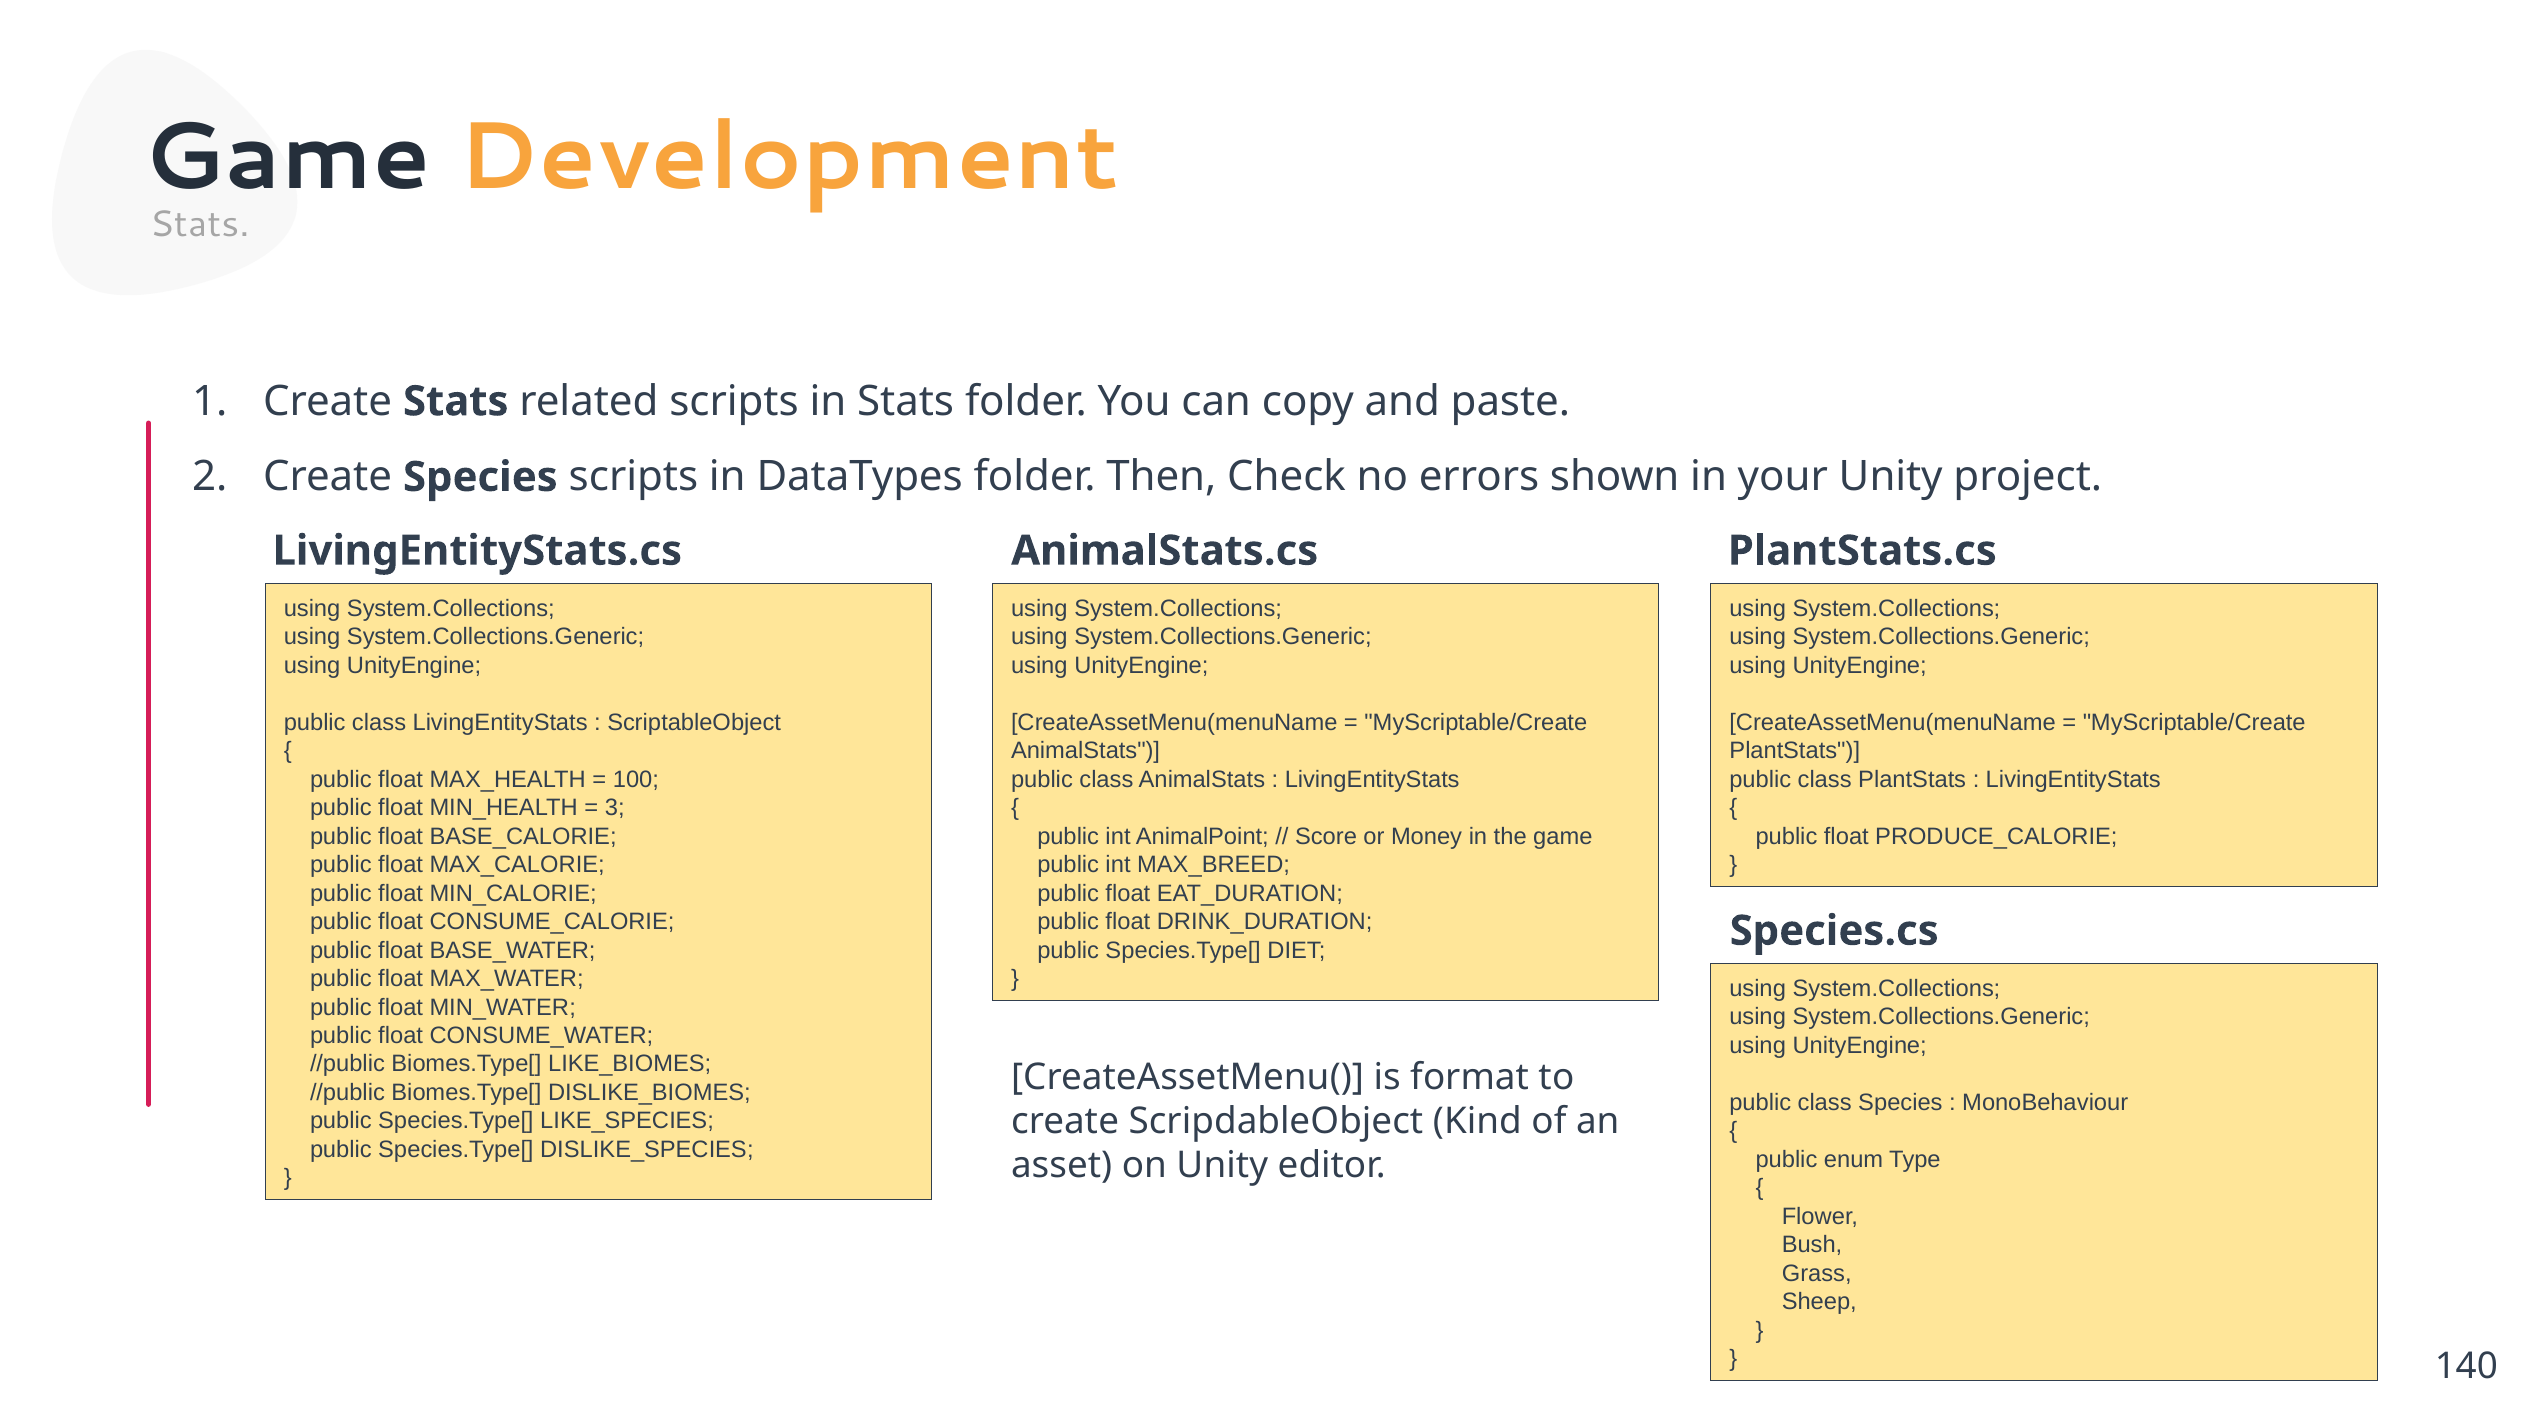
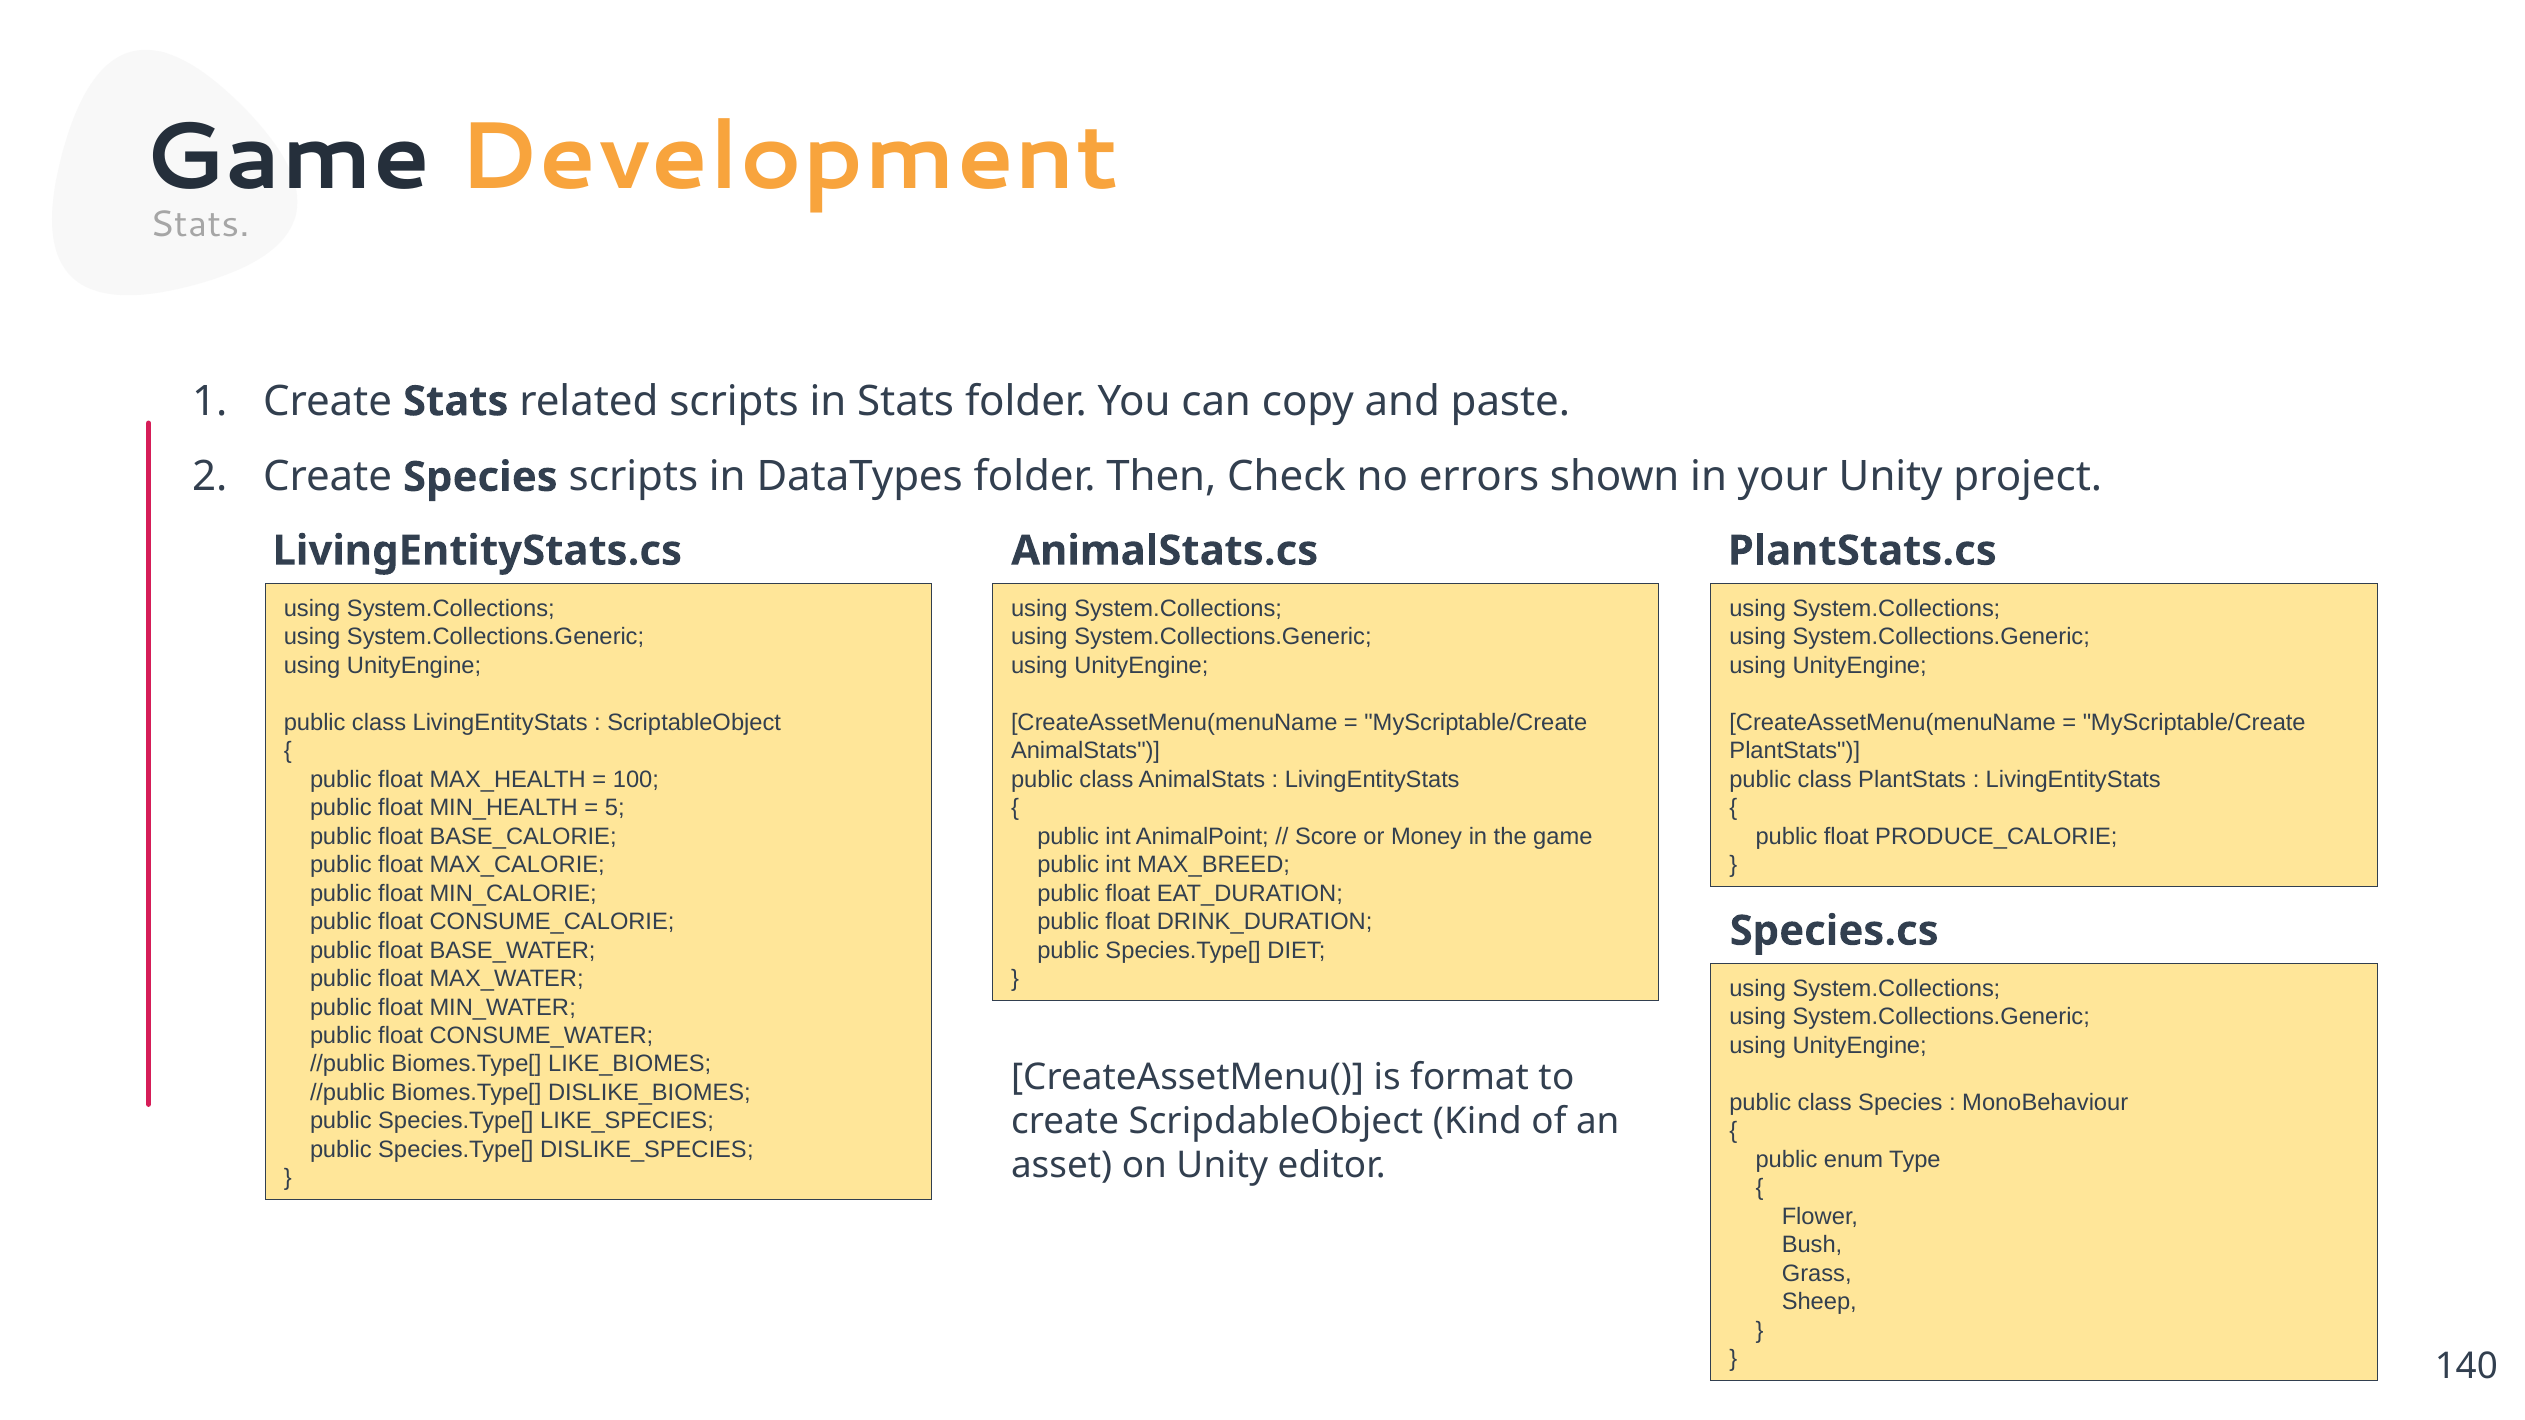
3: 3 -> 5
